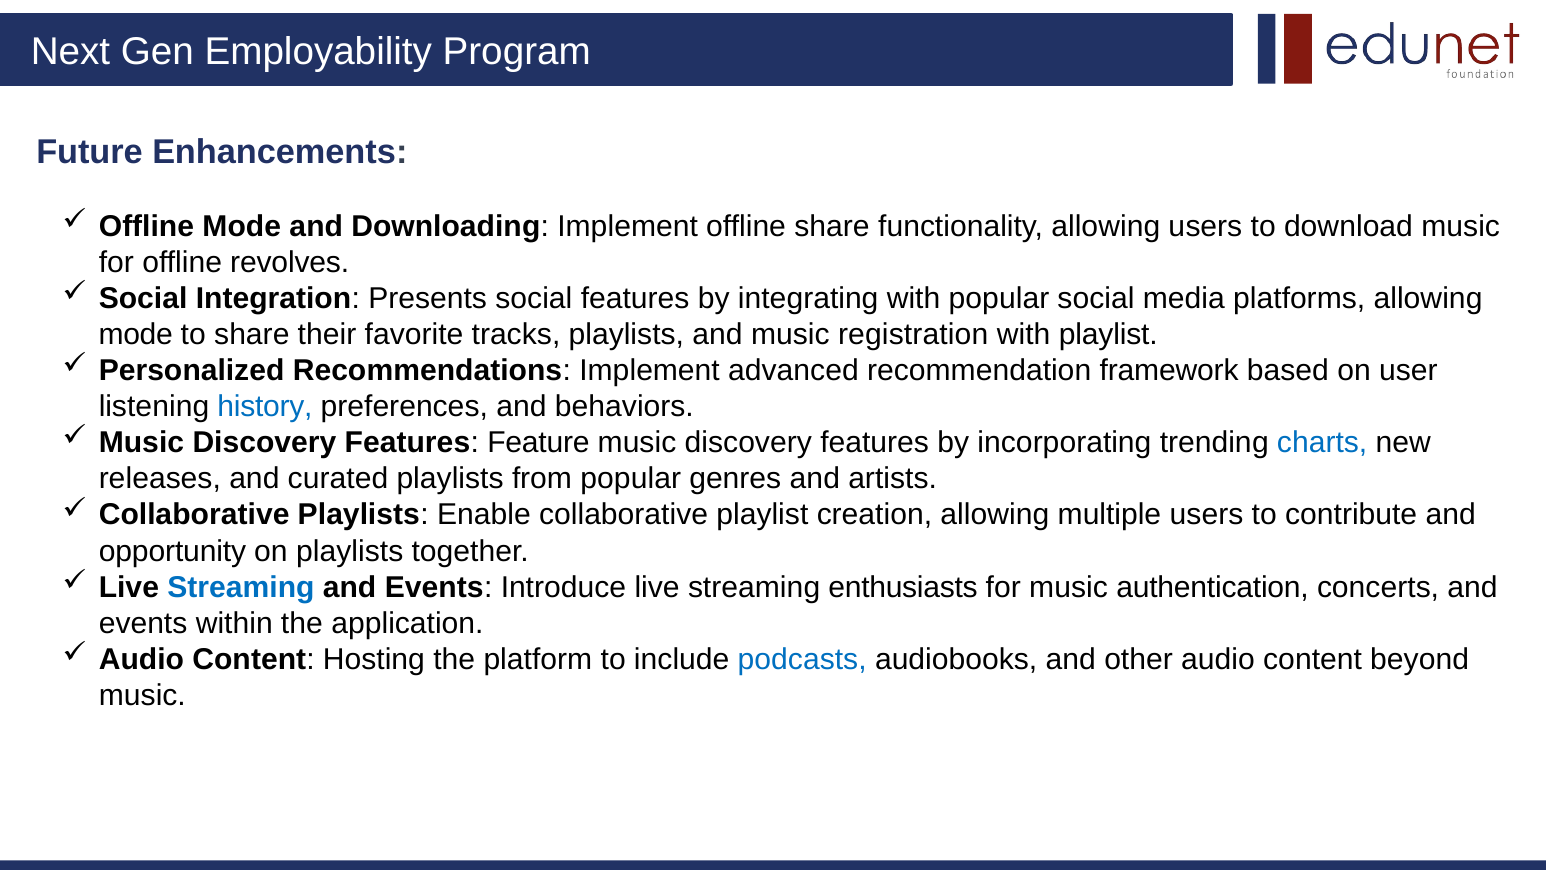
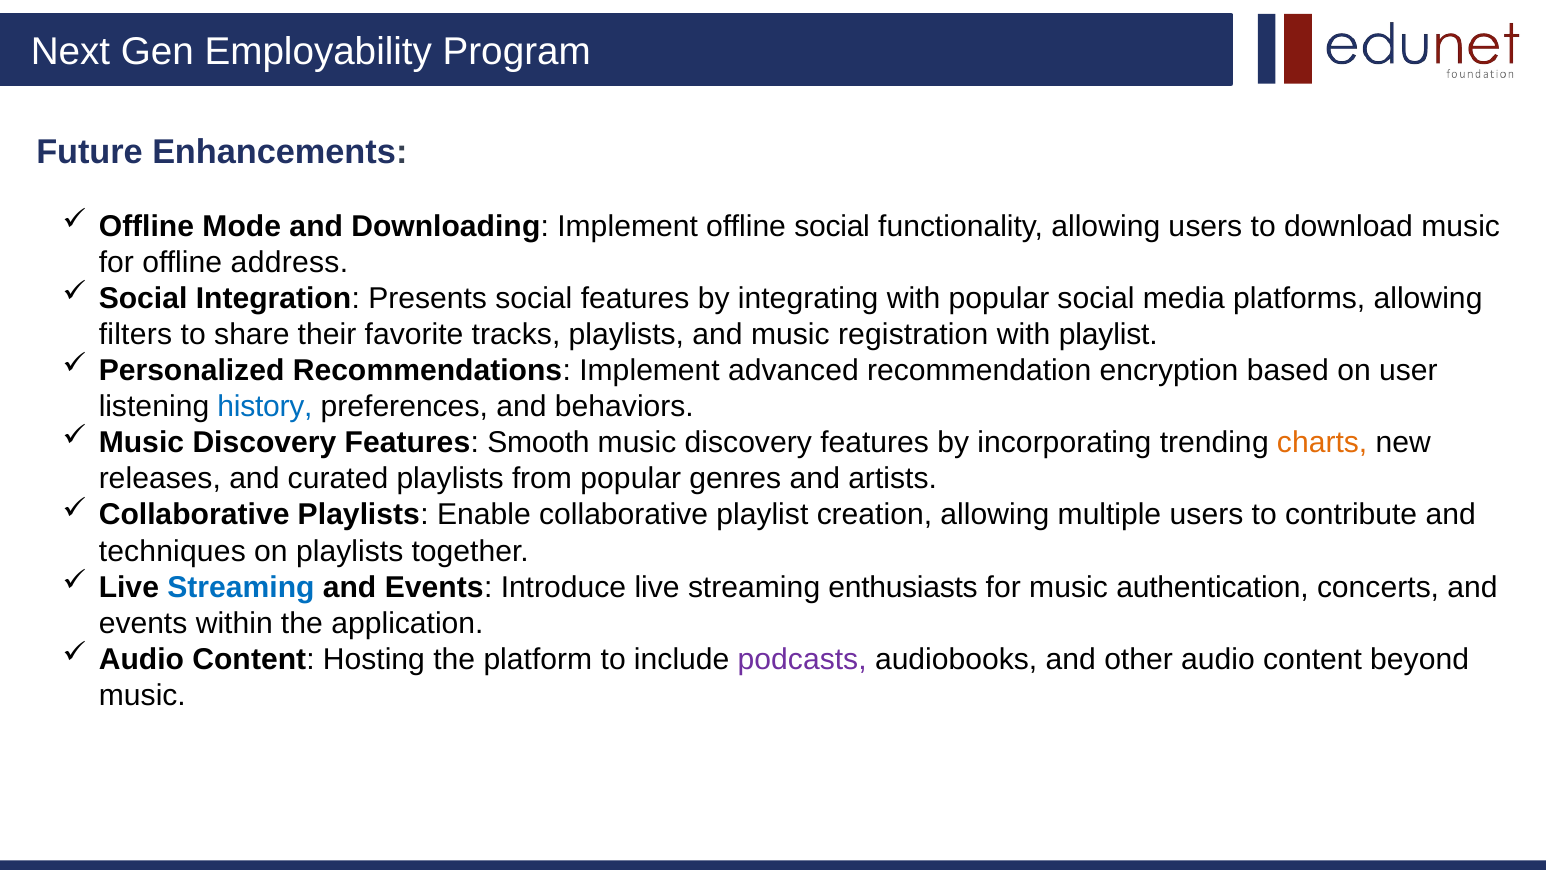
offline share: share -> social
revolves: revolves -> address
mode at (136, 334): mode -> filters
framework: framework -> encryption
Feature: Feature -> Smooth
charts colour: blue -> orange
opportunity: opportunity -> techniques
podcasts colour: blue -> purple
